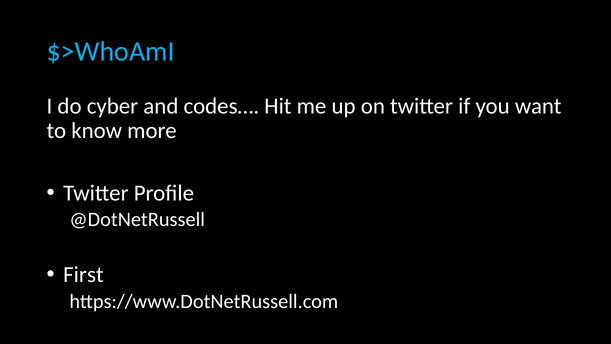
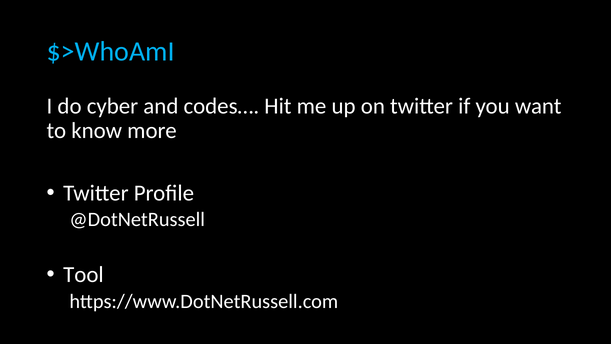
First: First -> Tool
